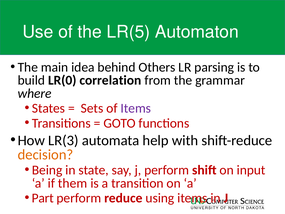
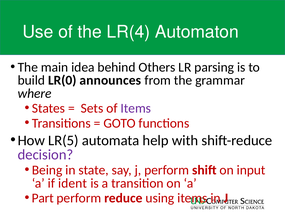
LR(5: LR(5 -> LR(4
correlation: correlation -> announces
LR(3: LR(3 -> LR(5
decision colour: orange -> purple
them: them -> ident
